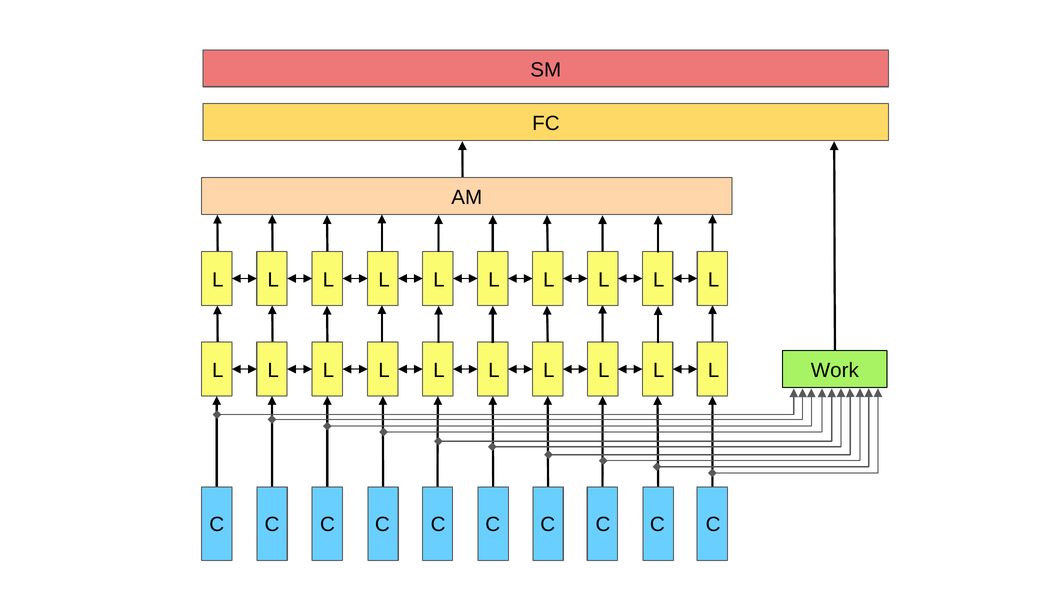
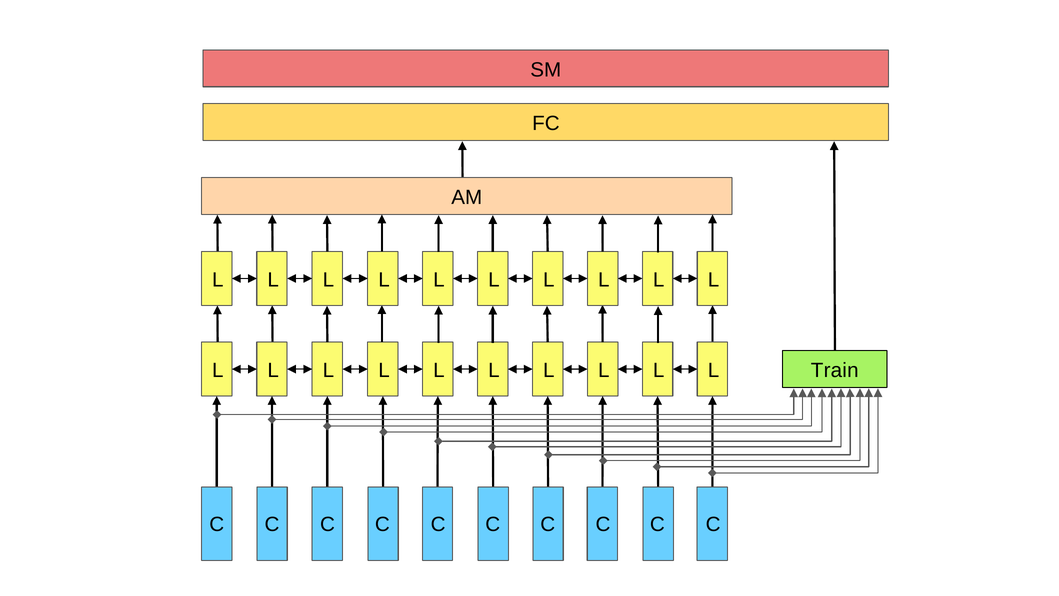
Work: Work -> Train
